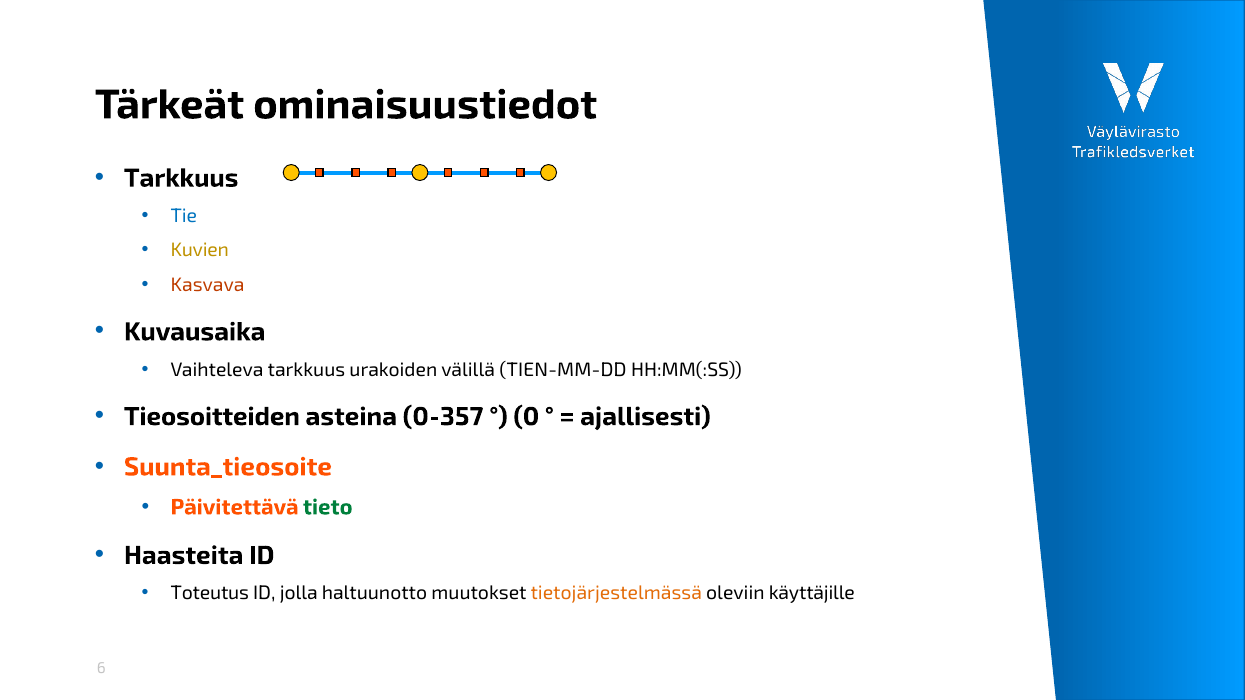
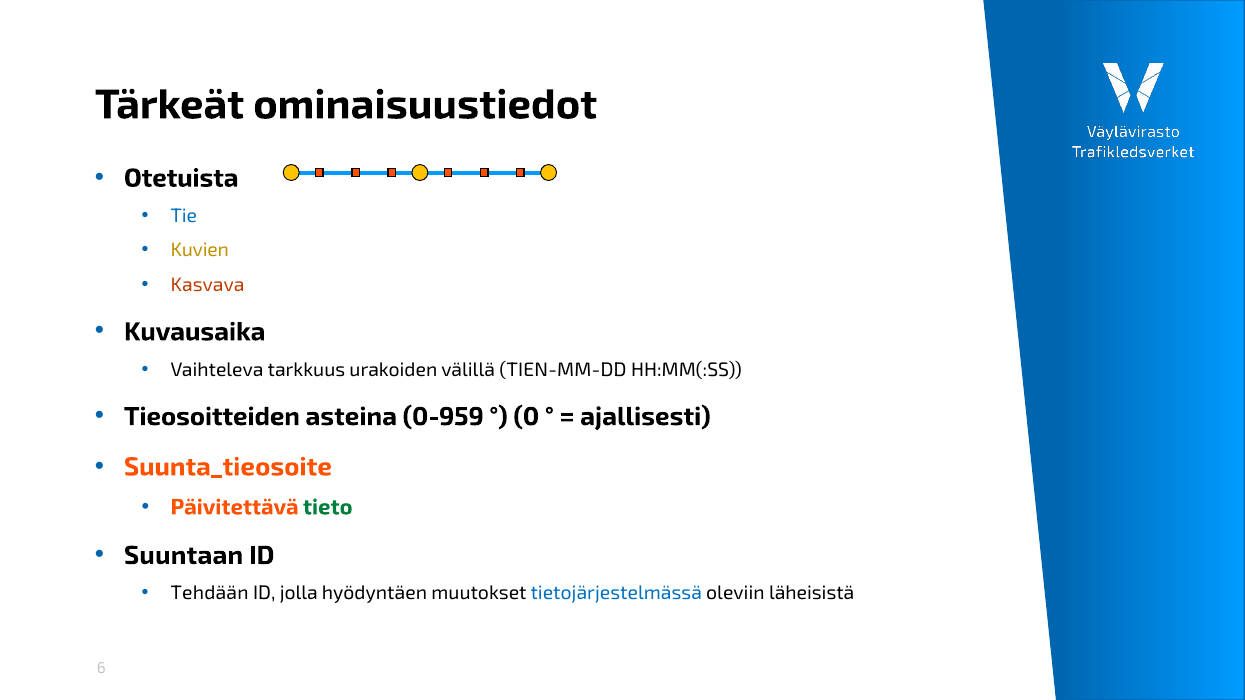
Tarkkuus at (181, 178): Tarkkuus -> Otetuista
0-357: 0-357 -> 0-959
Haasteita: Haasteita -> Suuntaan
Toteutus: Toteutus -> Tehdään
haltuunotto: haltuunotto -> hyödyntäen
tietojärjestelmässä colour: orange -> blue
käyttäjille: käyttäjille -> läheisistä
